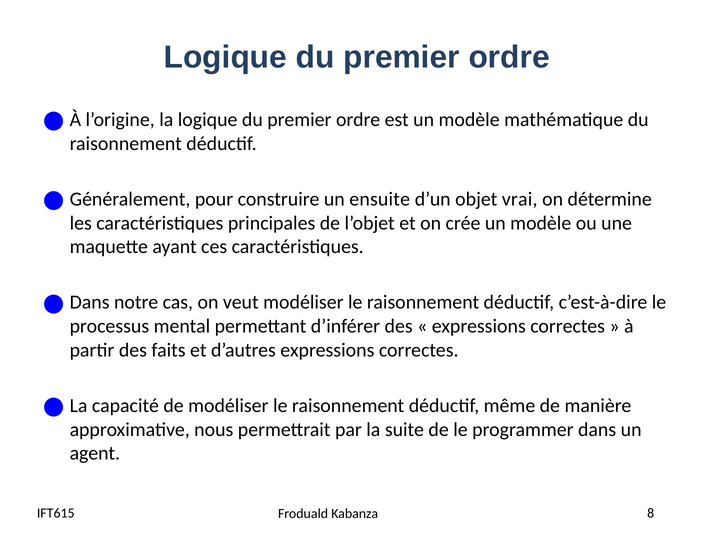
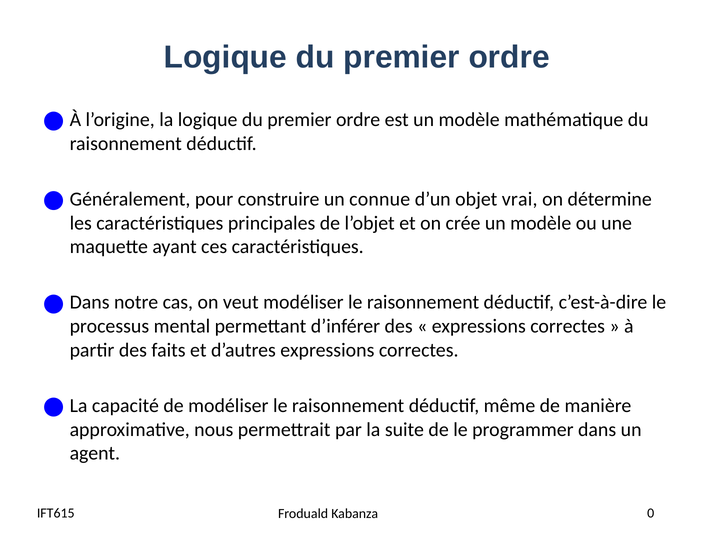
ensuite: ensuite -> connue
8: 8 -> 0
